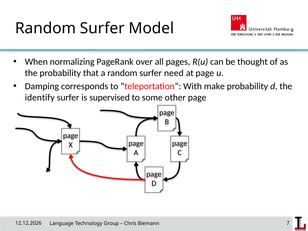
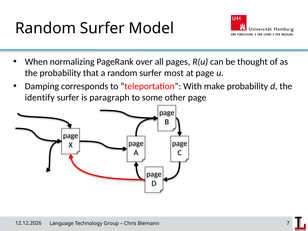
need: need -> most
supervised: supervised -> paragraph
